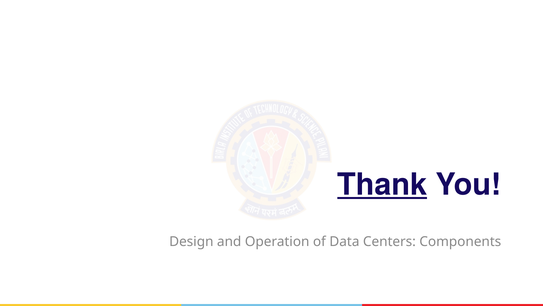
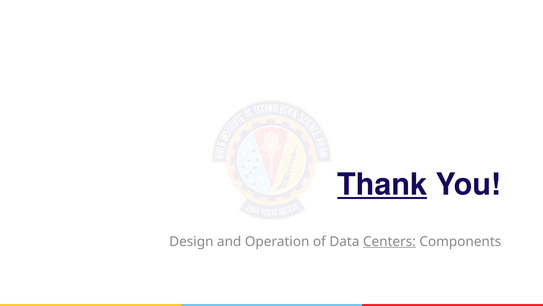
Centers underline: none -> present
